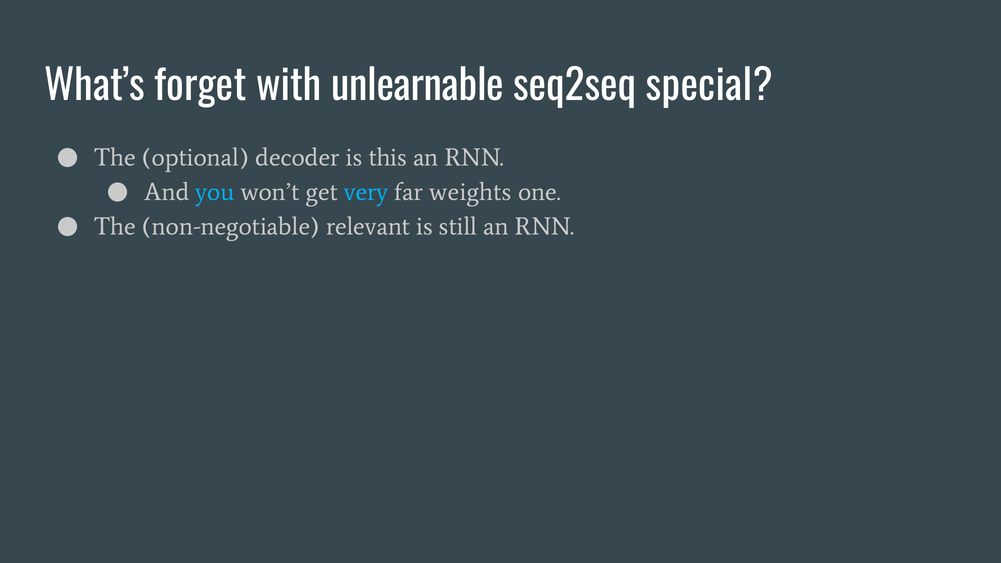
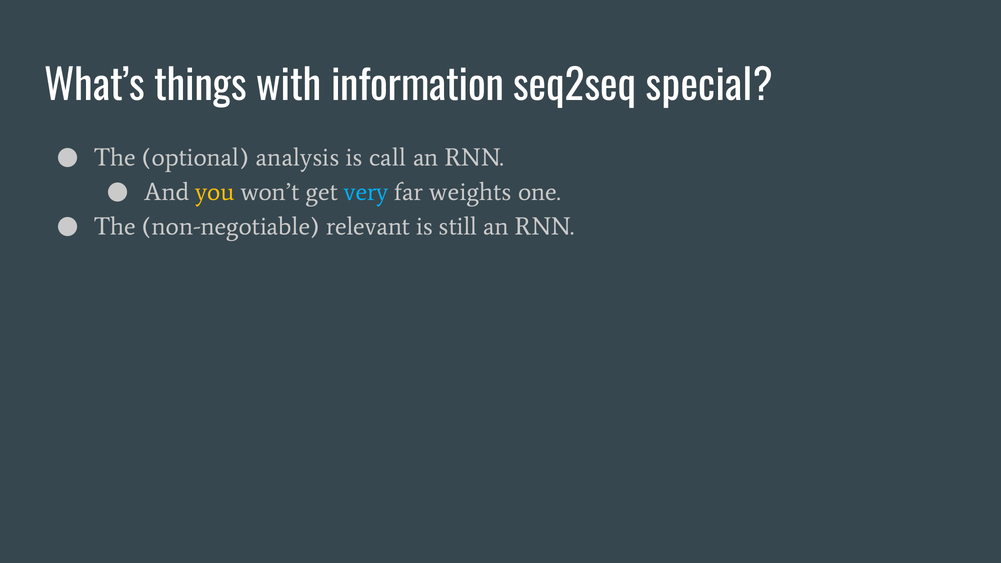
forget: forget -> things
unlearnable: unlearnable -> information
decoder: decoder -> analysis
this: this -> call
you colour: light blue -> yellow
